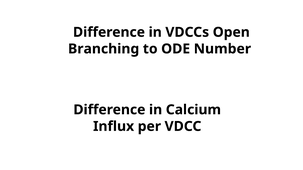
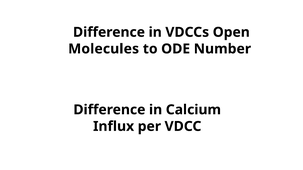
Branching: Branching -> Molecules
